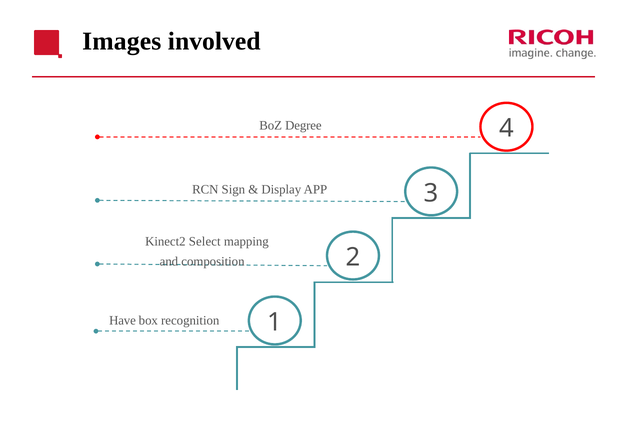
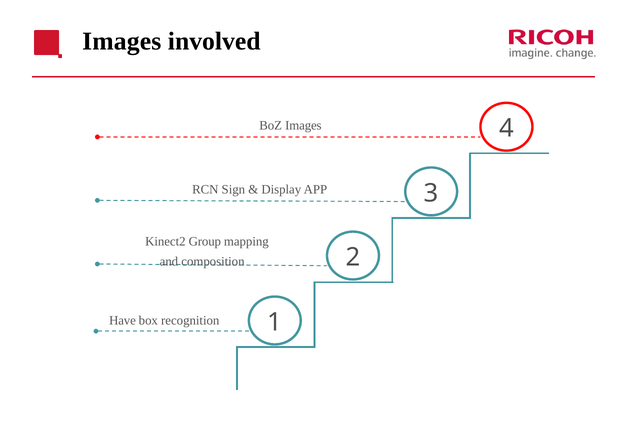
BoZ Degree: Degree -> Images
Select: Select -> Group
